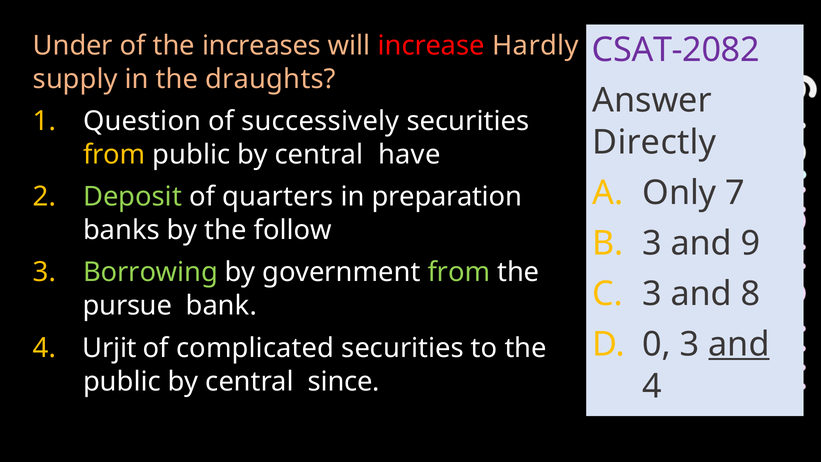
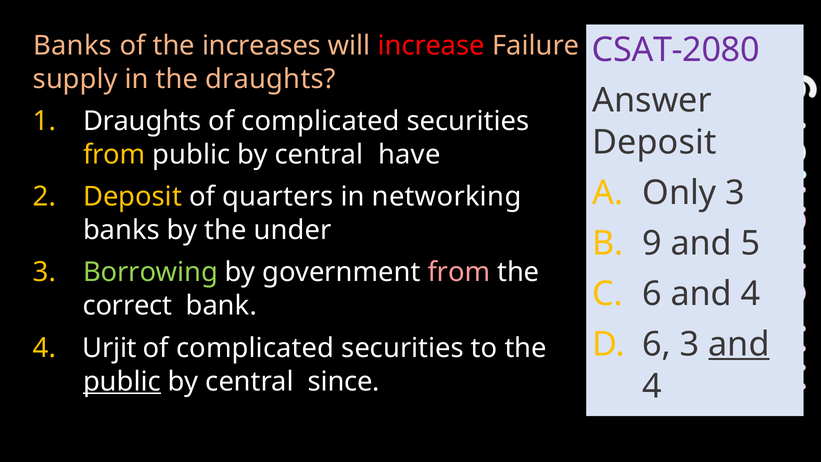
Under at (73, 45): Under -> Banks
Hardly: Hardly -> Failure
CSAT-2082: CSAT-2082 -> CSAT-2080
1 Question: Question -> Draughts
successively at (320, 121): successively -> complicated
Directly at (654, 142): Directly -> Deposit
Only 7: 7 -> 3
Deposit at (132, 197) colour: light green -> yellow
preparation: preparation -> networking
follow: follow -> under
3 at (652, 243): 3 -> 9
9: 9 -> 5
from at (459, 272) colour: light green -> pink
3 at (652, 294): 3 -> 6
8 at (751, 294): 8 -> 4
pursue: pursue -> correct
0 at (657, 344): 0 -> 6
public at (122, 381) underline: none -> present
